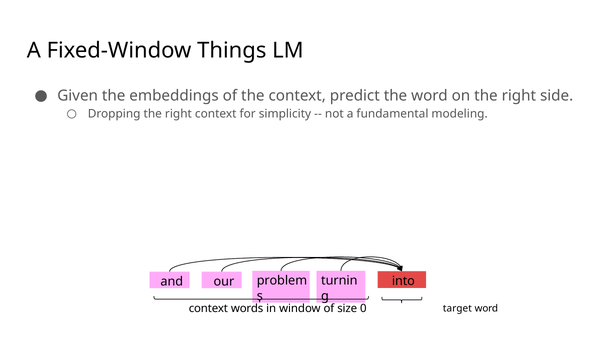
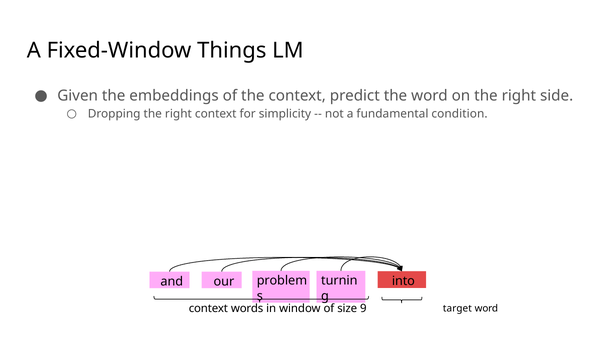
modeling: modeling -> condition
0: 0 -> 9
